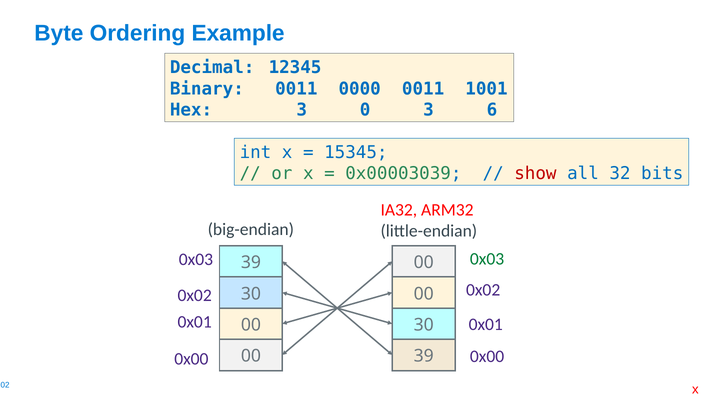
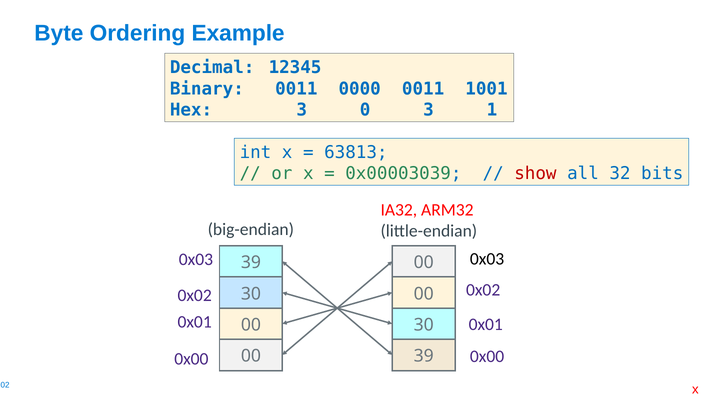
6: 6 -> 1
15345: 15345 -> 63813
0x03 at (487, 259) colour: green -> black
